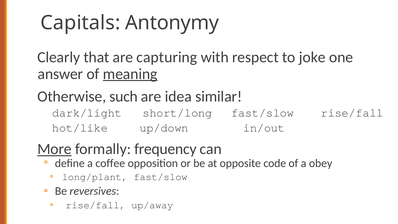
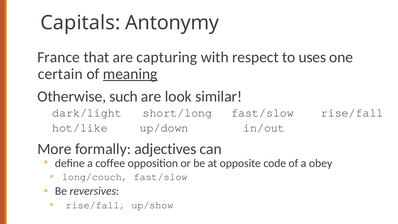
Clearly: Clearly -> France
joke: joke -> uses
answer: answer -> certain
idea: idea -> look
More underline: present -> none
frequency: frequency -> adjectives
long/plant: long/plant -> long/couch
up/away: up/away -> up/show
